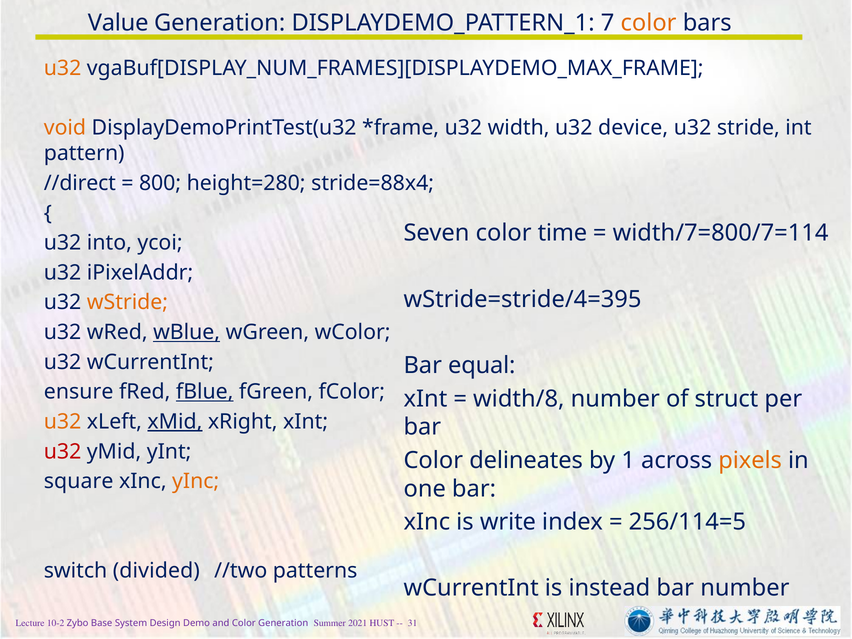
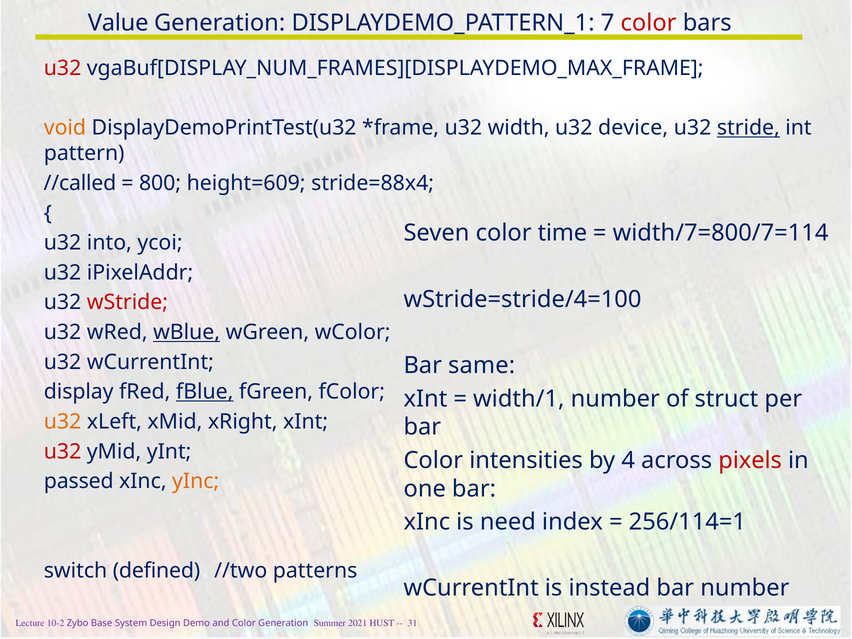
color at (649, 23) colour: orange -> red
u32 at (63, 68) colour: orange -> red
stride underline: none -> present
//direct: //direct -> //called
height=280: height=280 -> height=609
wStride=stride/4=395: wStride=stride/4=395 -> wStride=stride/4=100
wStride colour: orange -> red
equal: equal -> same
ensure: ensure -> display
width/8: width/8 -> width/1
xMid underline: present -> none
delineates: delineates -> intensities
1: 1 -> 4
pixels colour: orange -> red
square: square -> passed
write: write -> need
256/114=5: 256/114=5 -> 256/114=1
divided: divided -> defined
